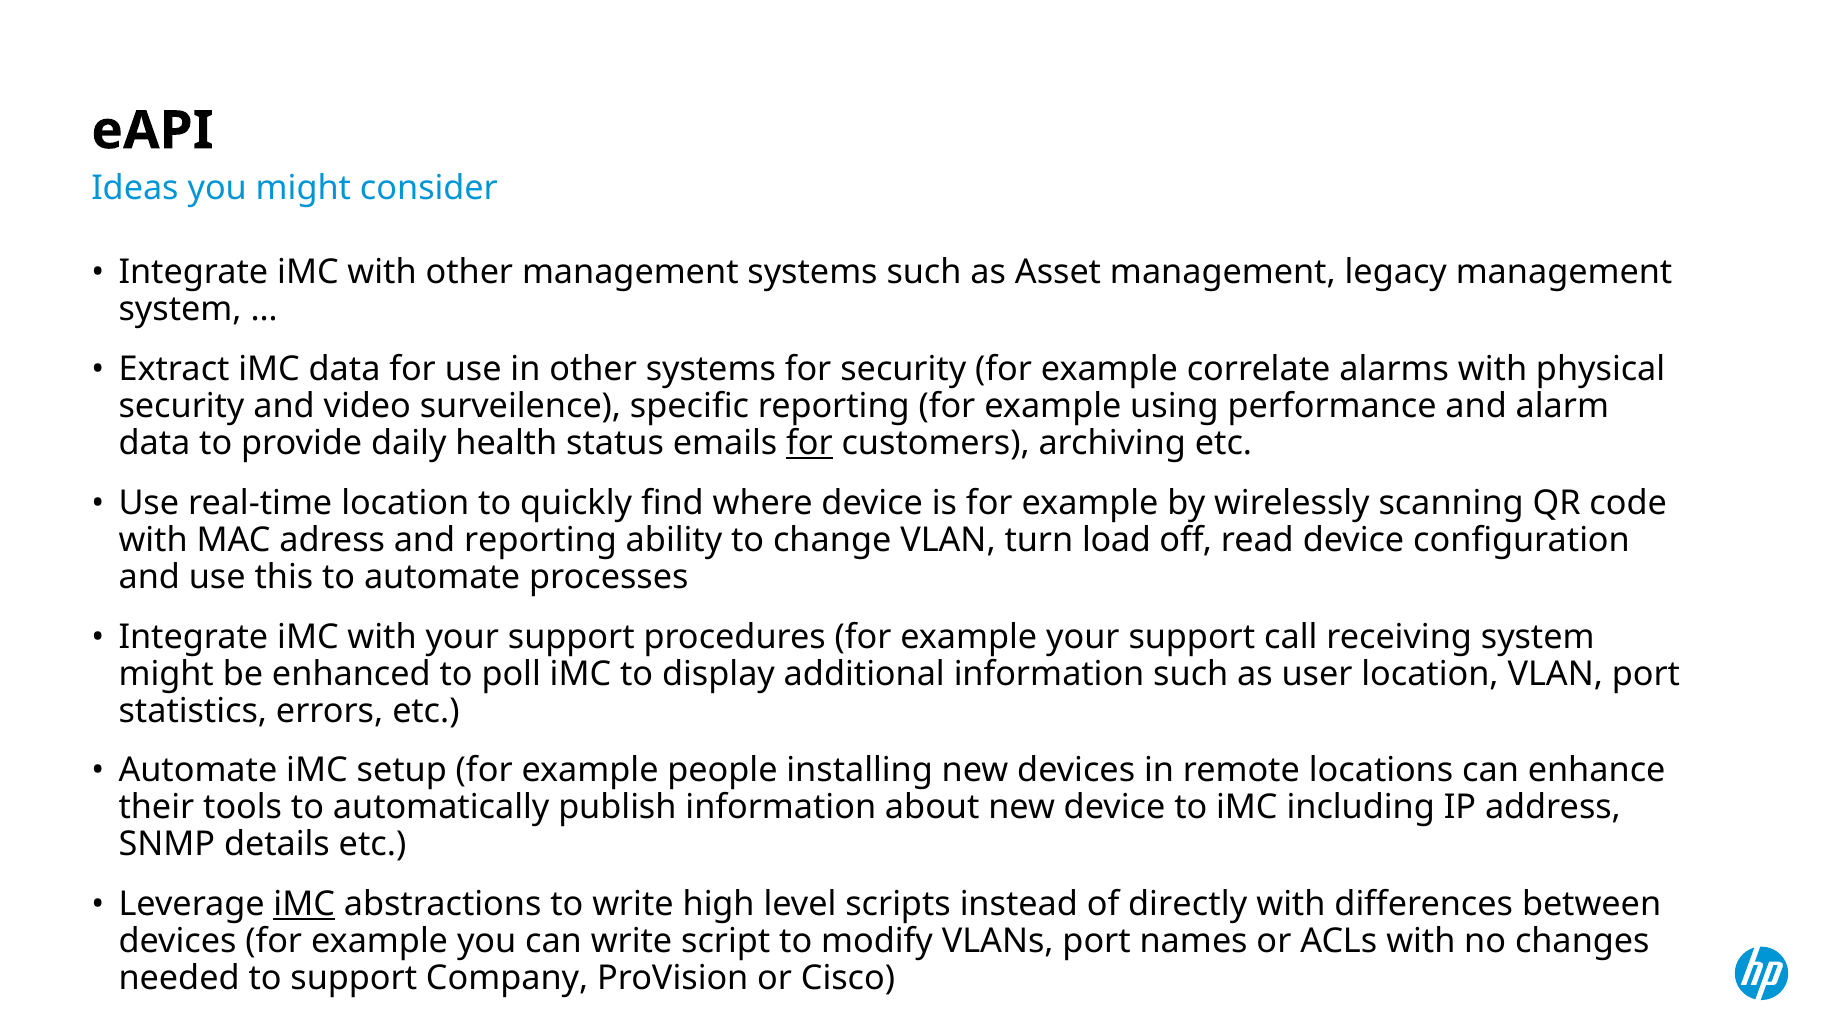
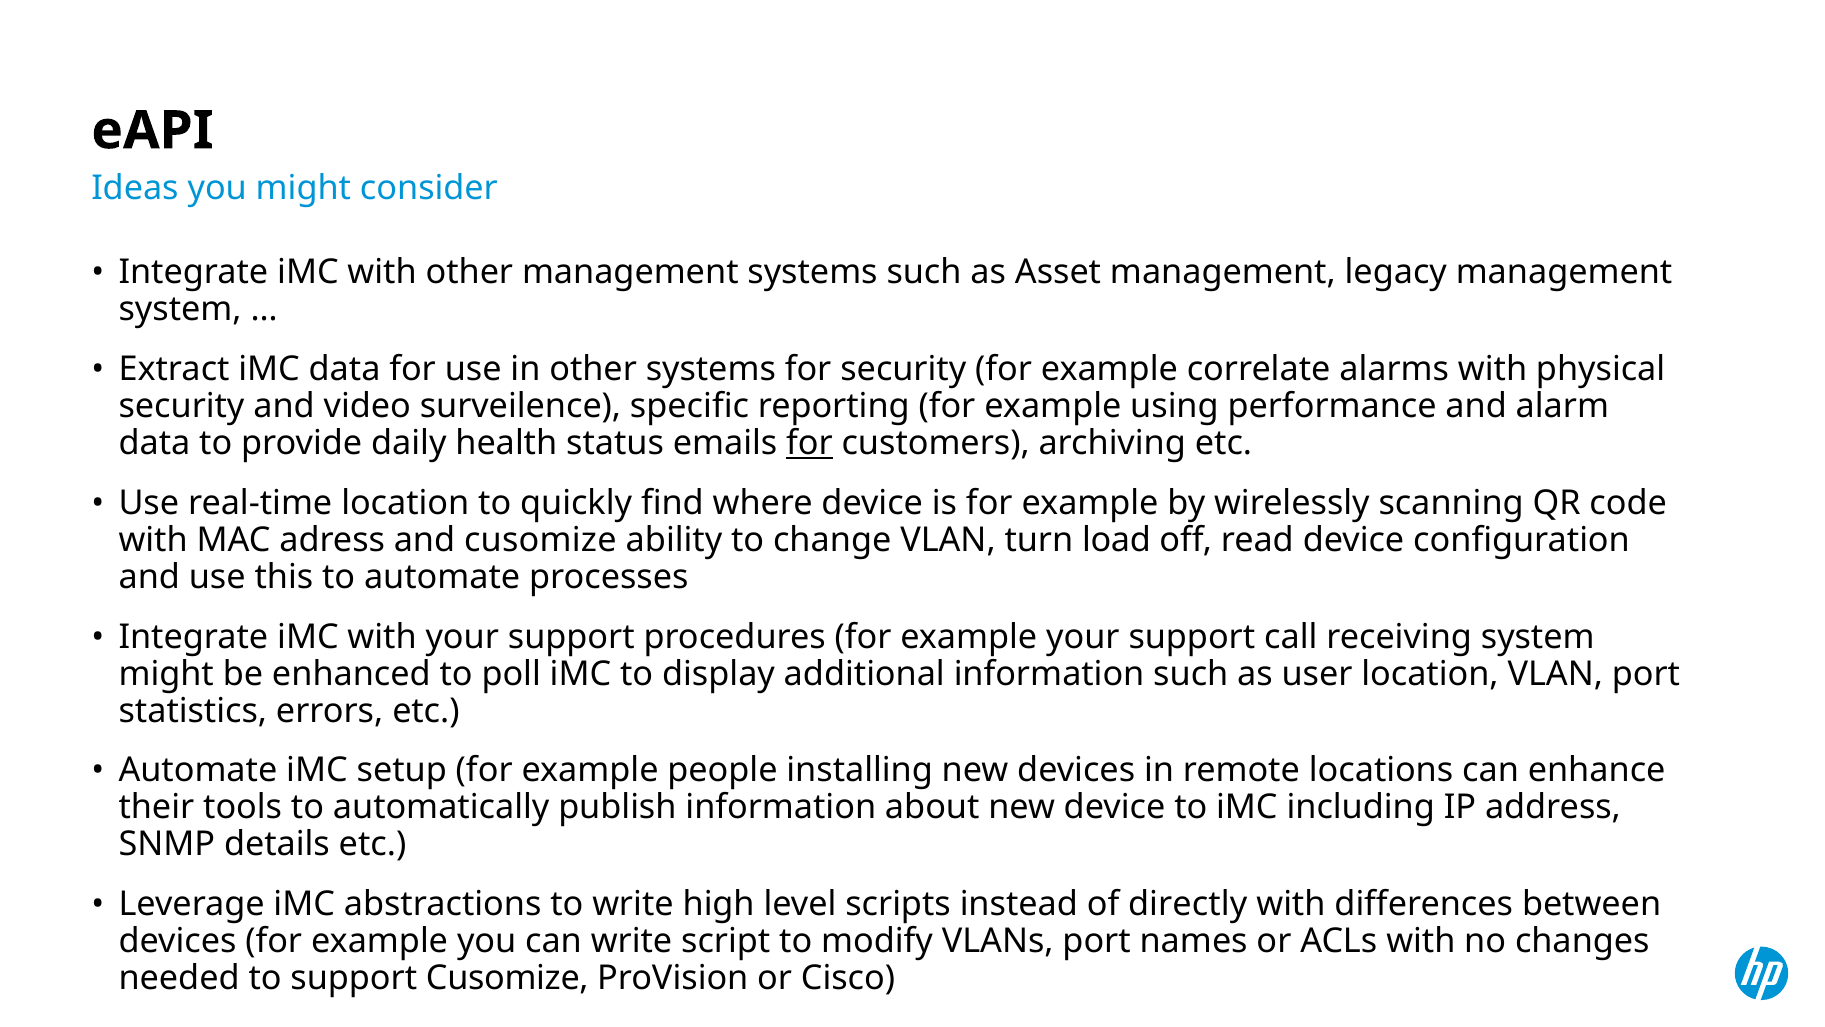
and reporting: reporting -> cusomize
iMC at (304, 904) underline: present -> none
support Company: Company -> Cusomize
